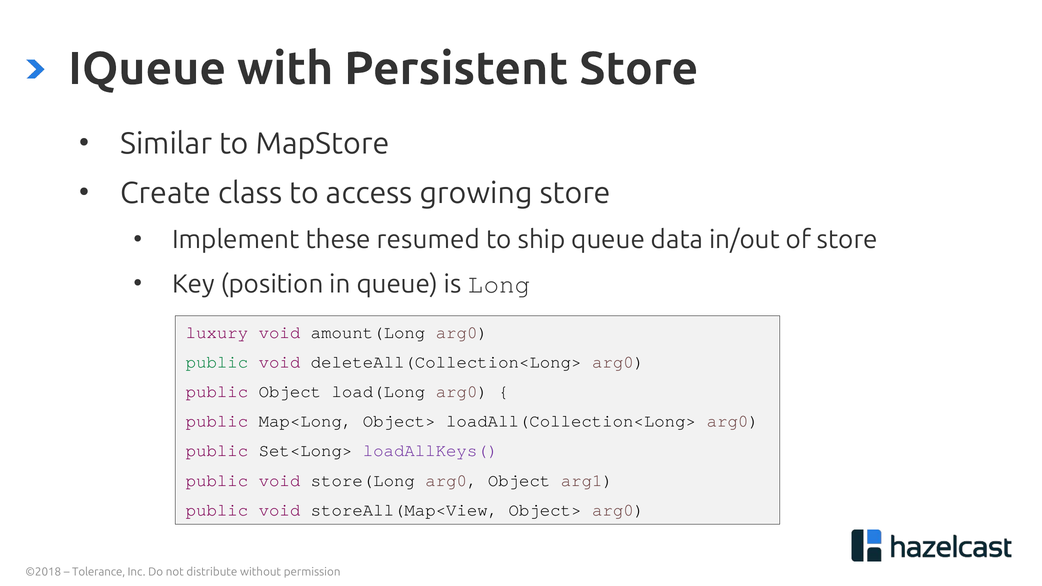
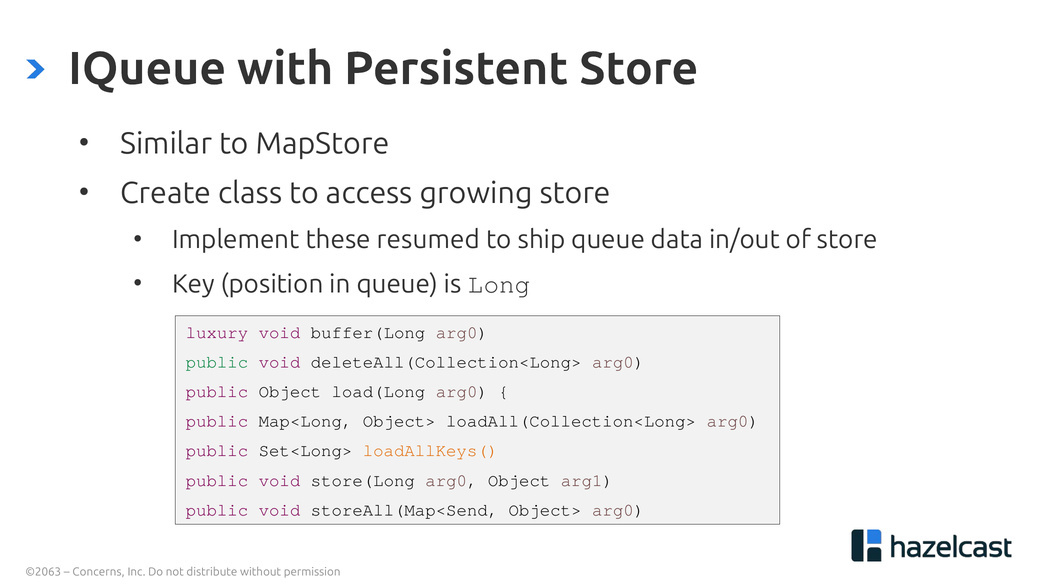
amount(Long: amount(Long -> buffer(Long
loadAllKeys( colour: purple -> orange
storeAll(Map<View: storeAll(Map<View -> storeAll(Map<Send
©2018: ©2018 -> ©2063
Tolerance: Tolerance -> Concerns
